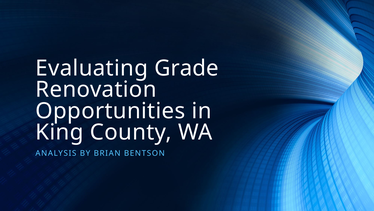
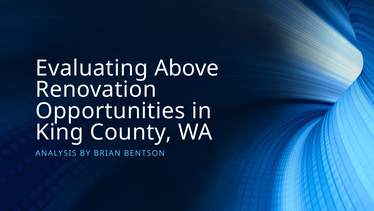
Grade: Grade -> Above
